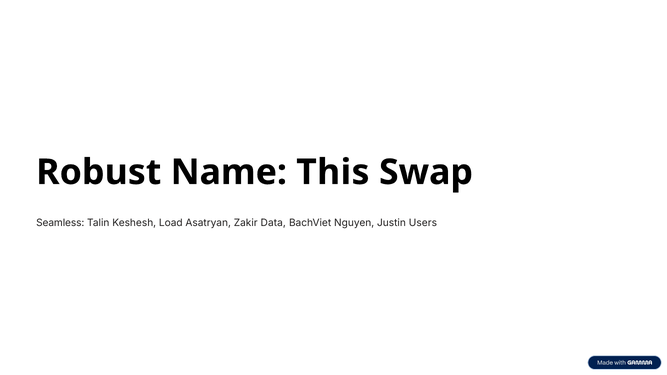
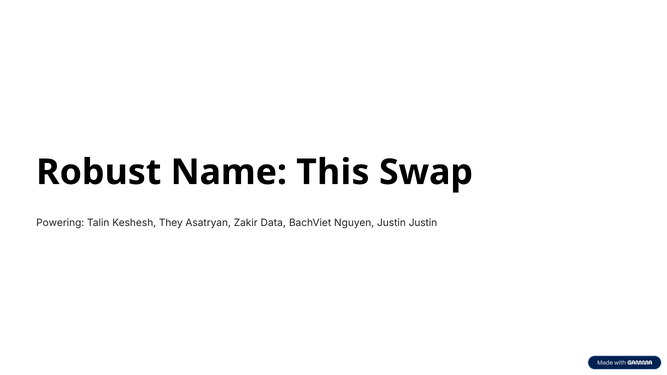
Seamless: Seamless -> Powering
Load: Load -> They
Justin Users: Users -> Justin
